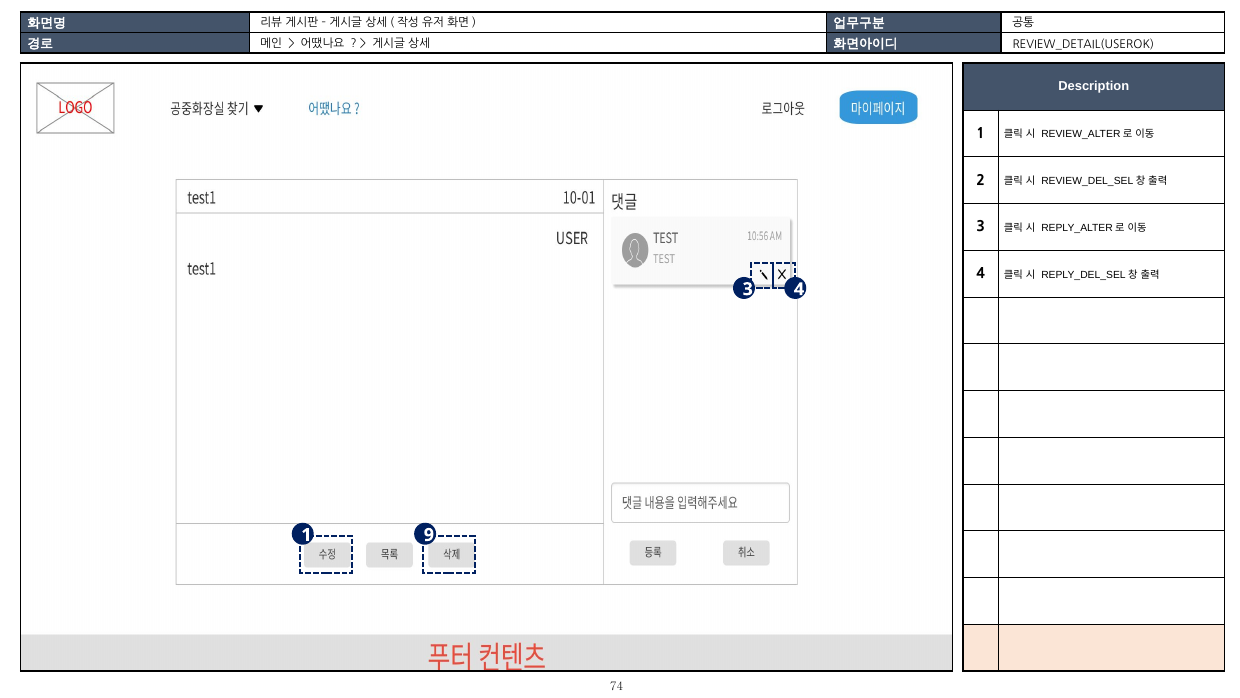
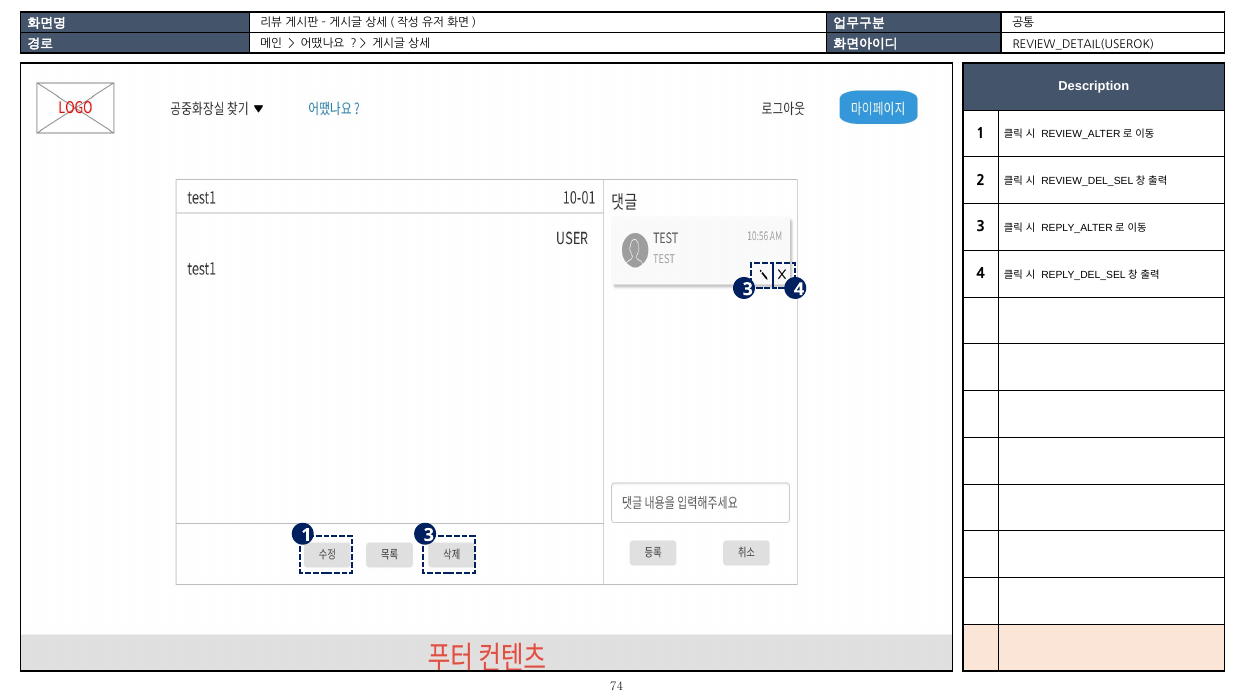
1 9: 9 -> 3
